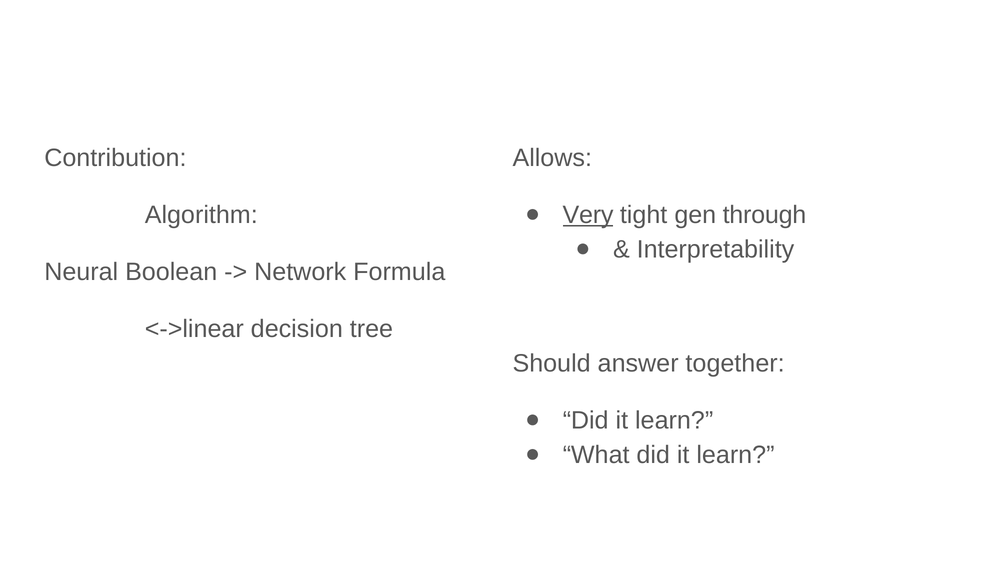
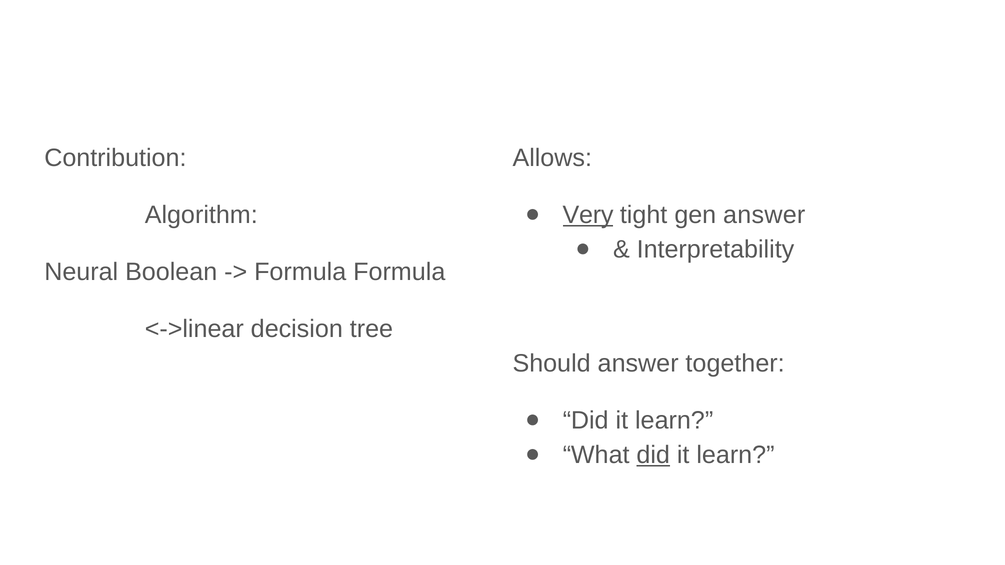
gen through: through -> answer
Network at (300, 272): Network -> Formula
did at (653, 455) underline: none -> present
